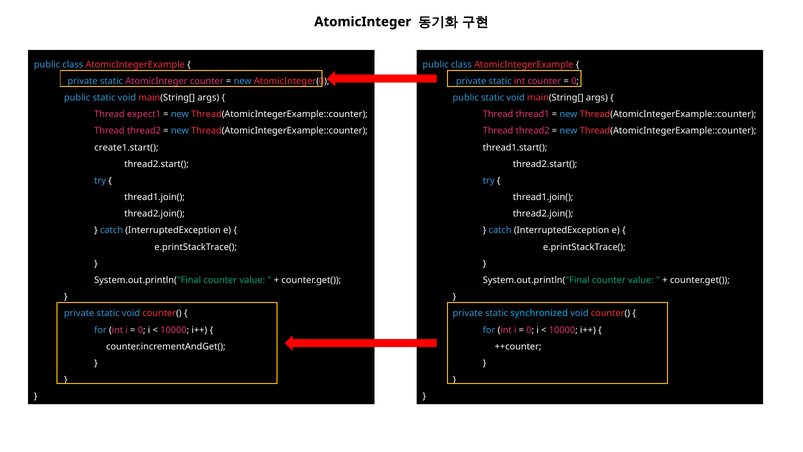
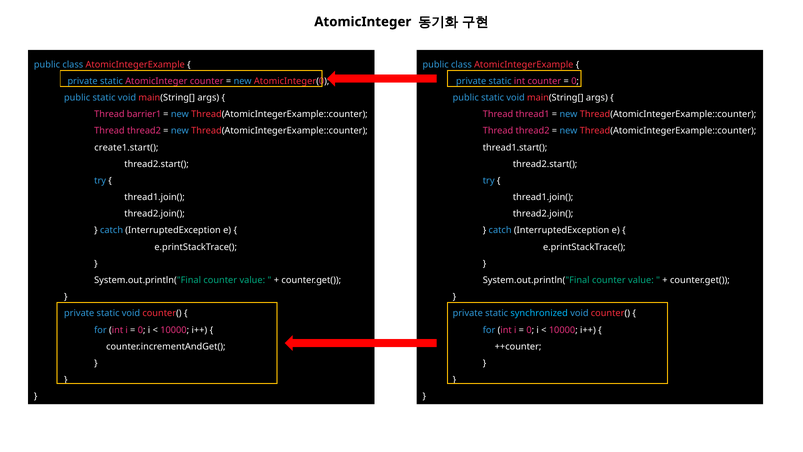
expect1: expect1 -> barrier1
